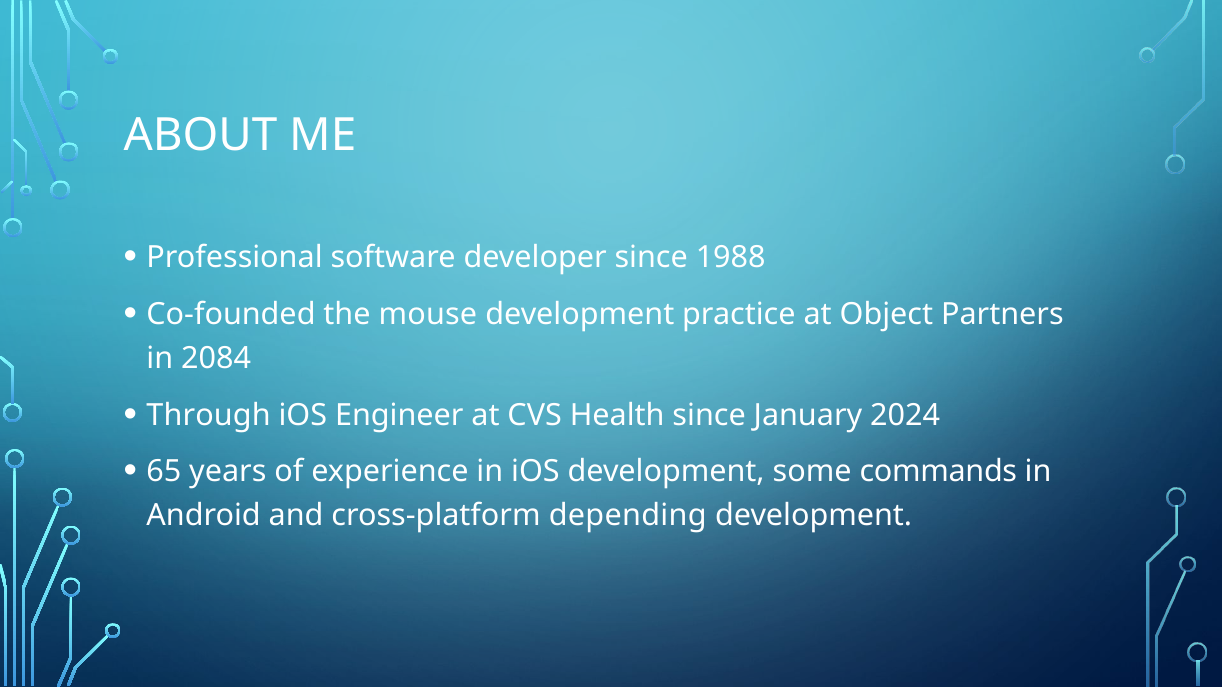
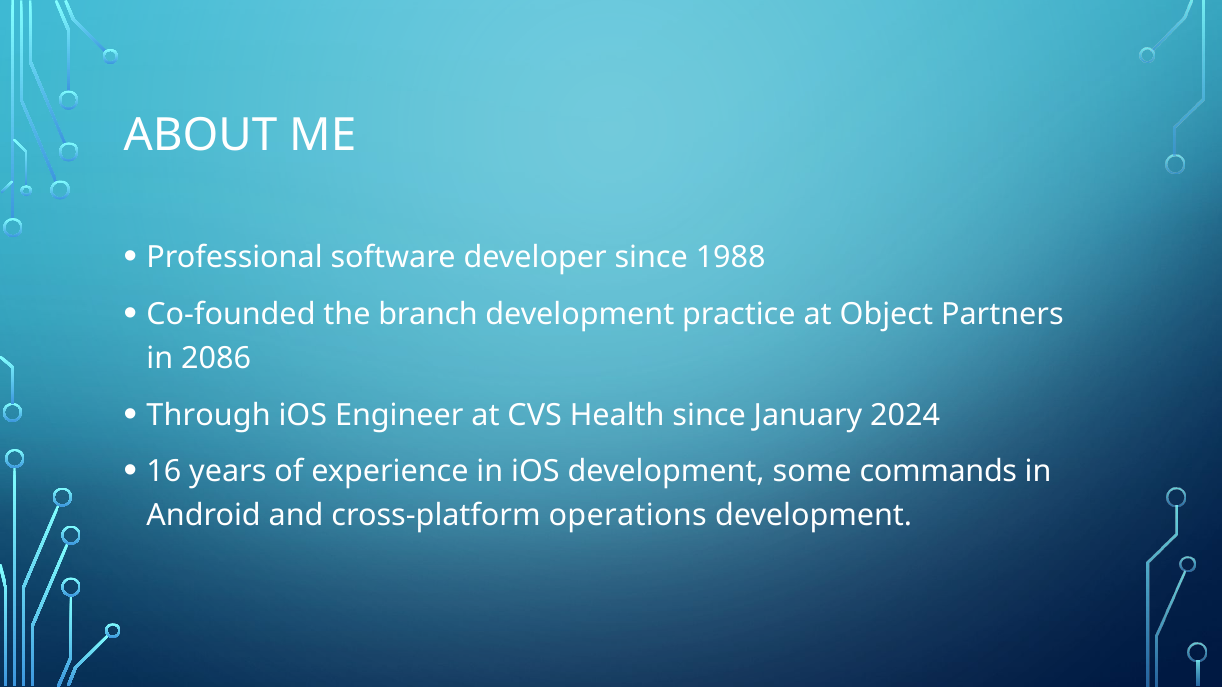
mouse: mouse -> branch
2084: 2084 -> 2086
65: 65 -> 16
depending: depending -> operations
